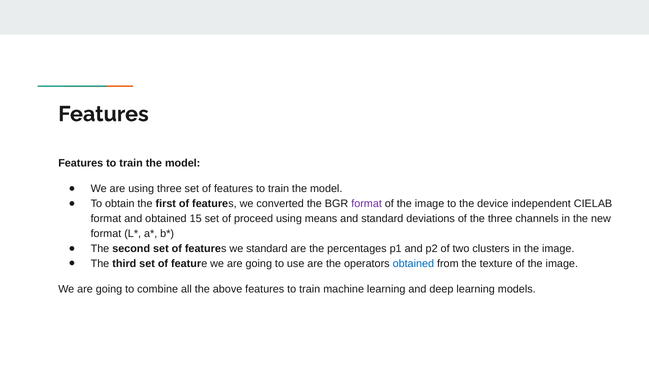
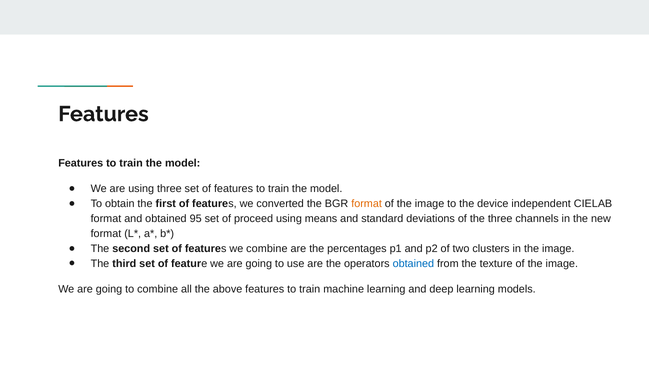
format at (367, 204) colour: purple -> orange
15: 15 -> 95
we standard: standard -> combine
